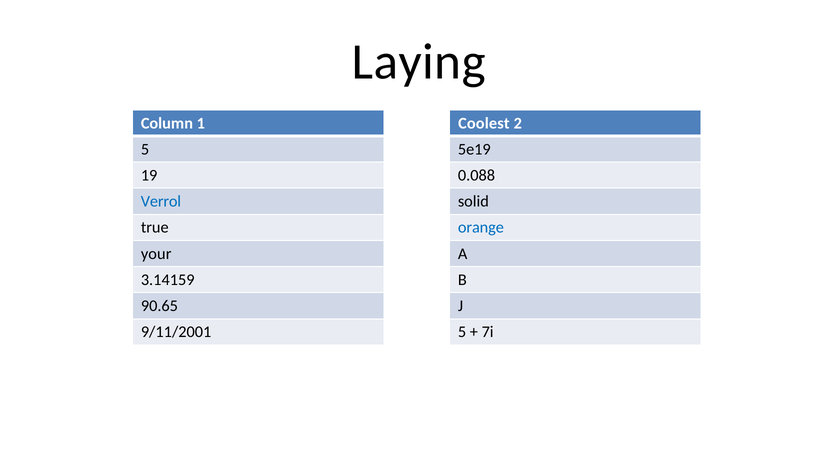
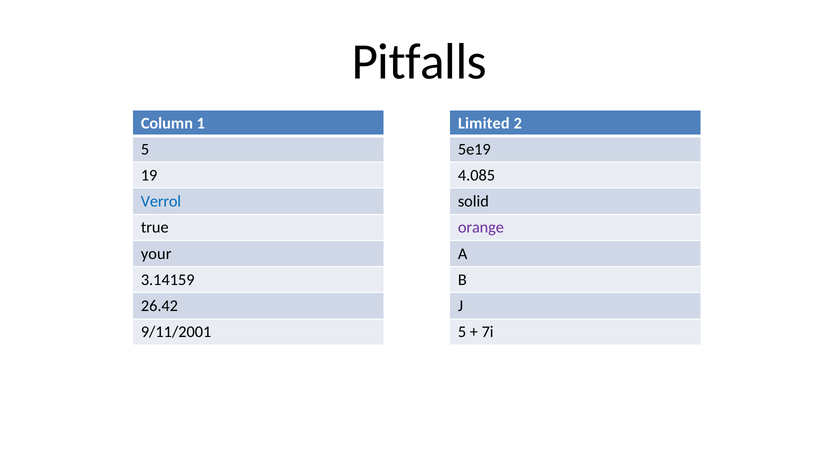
Laying: Laying -> Pitfalls
Coolest: Coolest -> Limited
0.088: 0.088 -> 4.085
orange colour: blue -> purple
90.65: 90.65 -> 26.42
